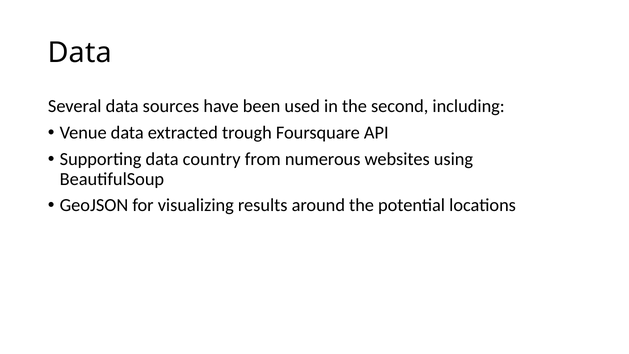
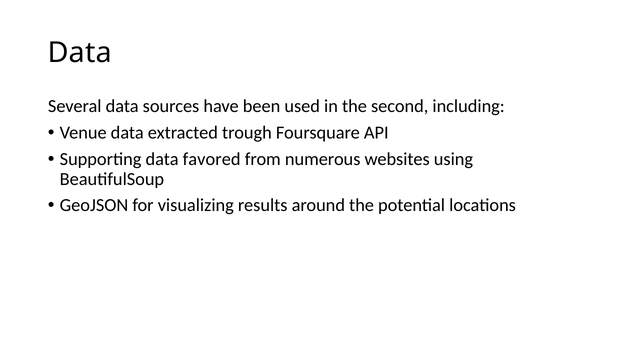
country: country -> favored
